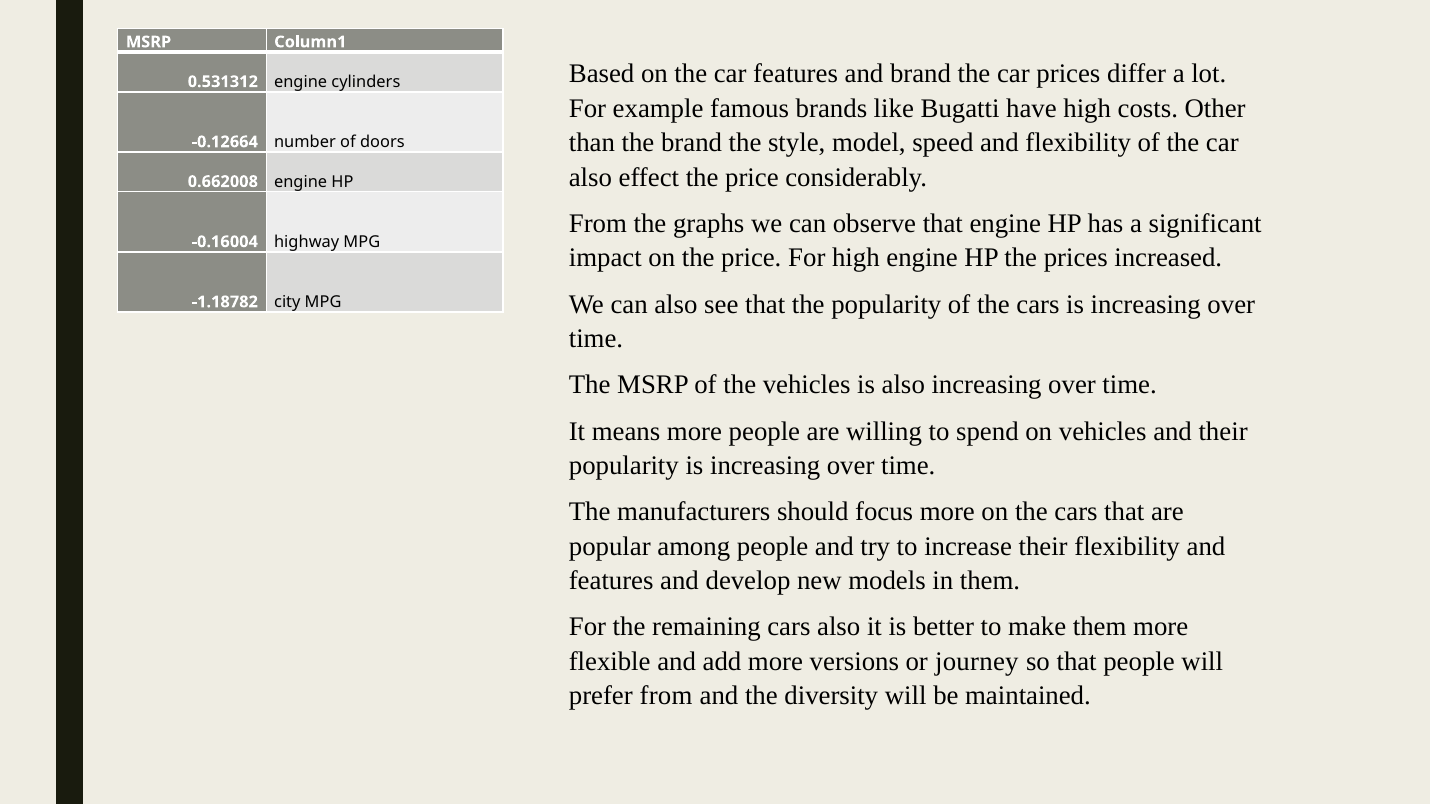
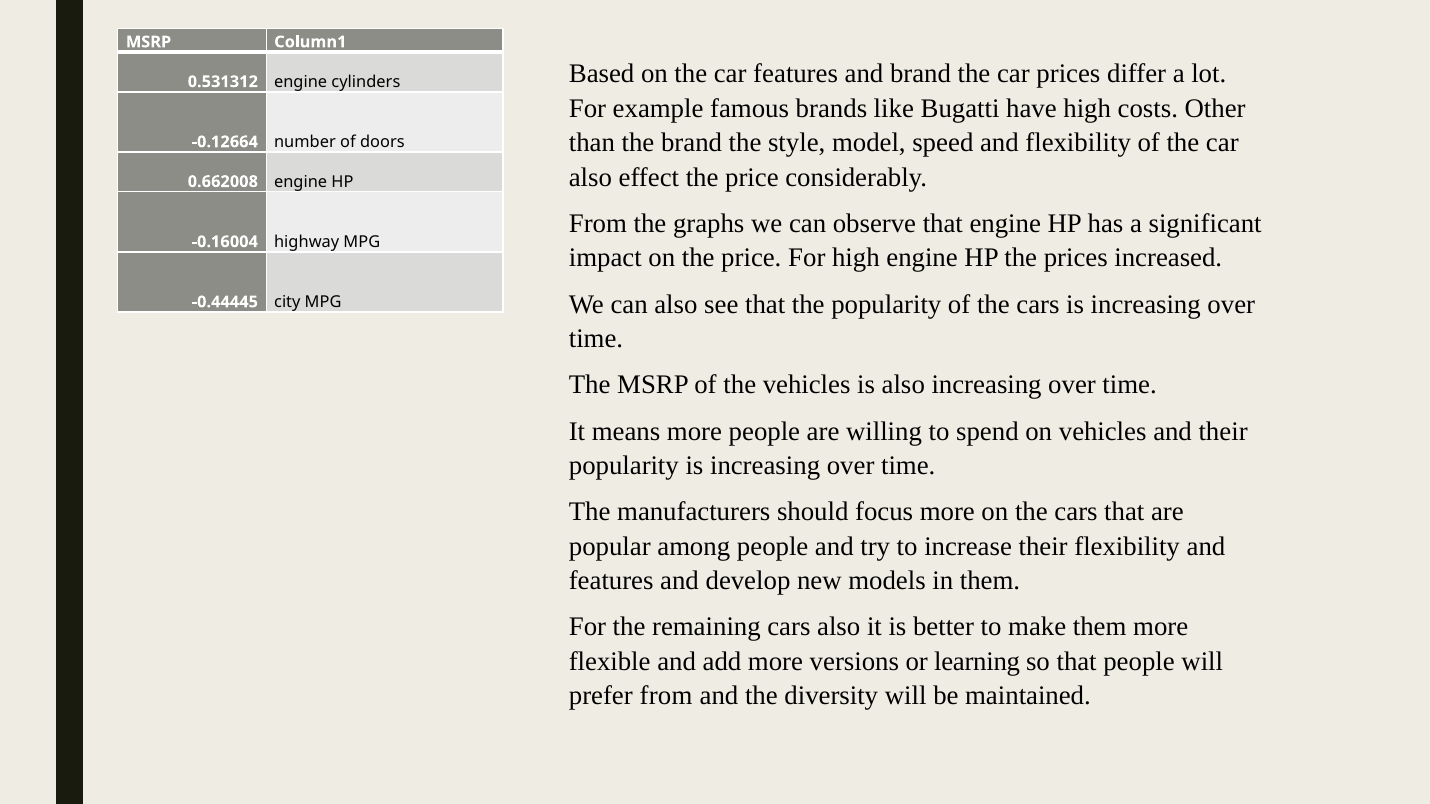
-1.18782: -1.18782 -> -0.44445
journey: journey -> learning
